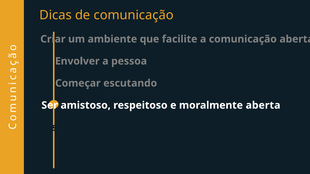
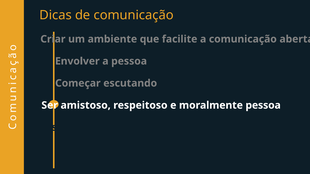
moralmente aberta: aberta -> pessoa
